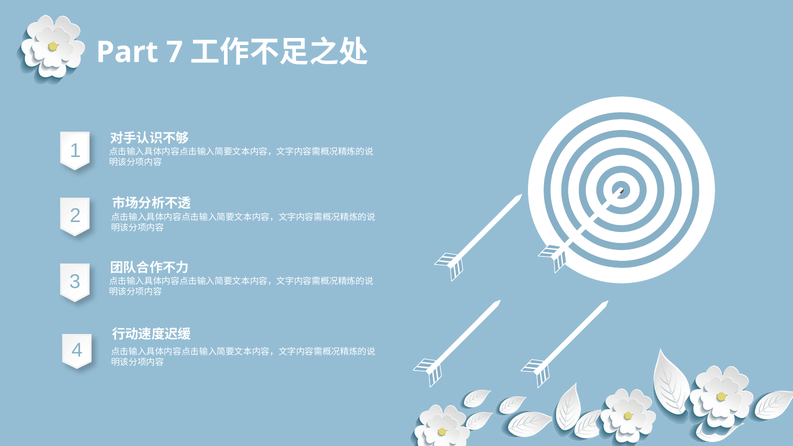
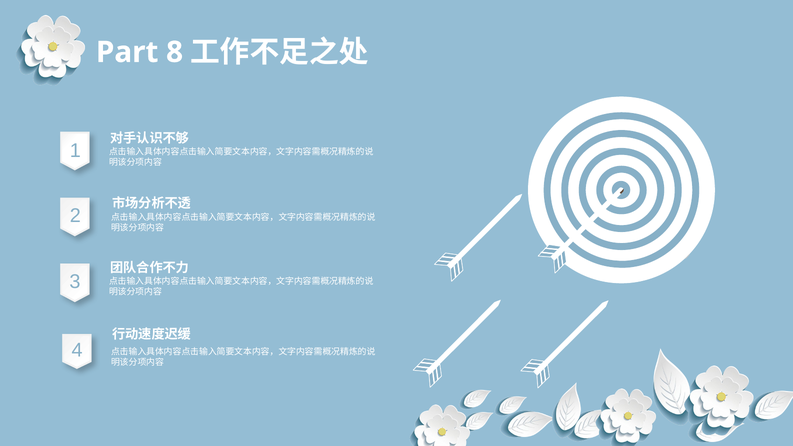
7: 7 -> 8
